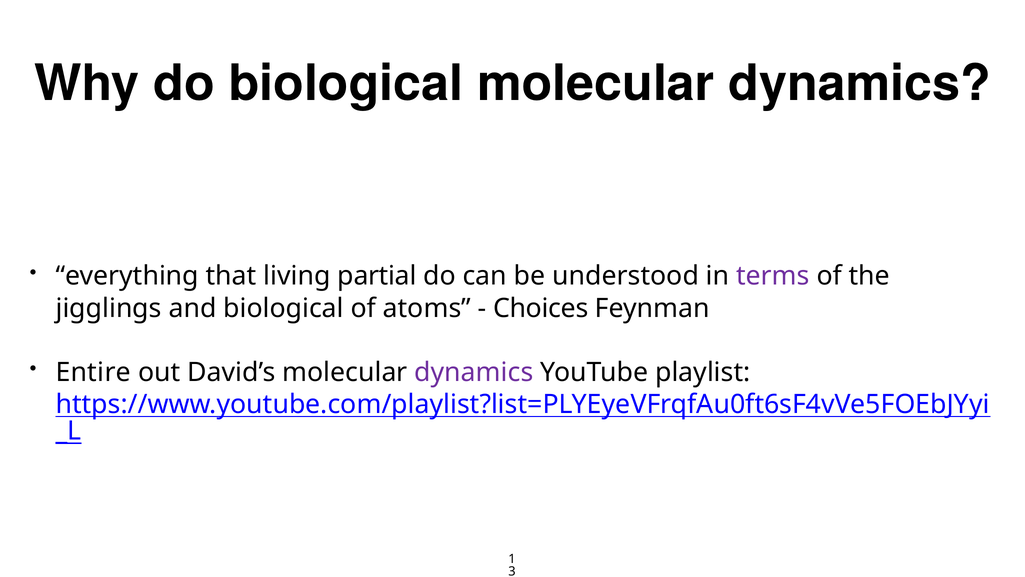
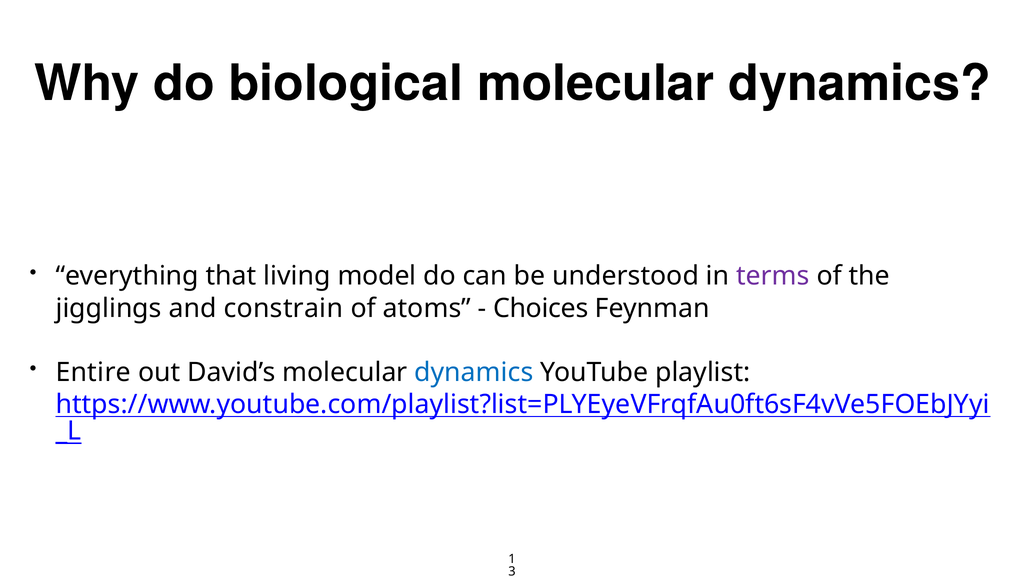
partial: partial -> model
and biological: biological -> constrain
dynamics at (474, 372) colour: purple -> blue
